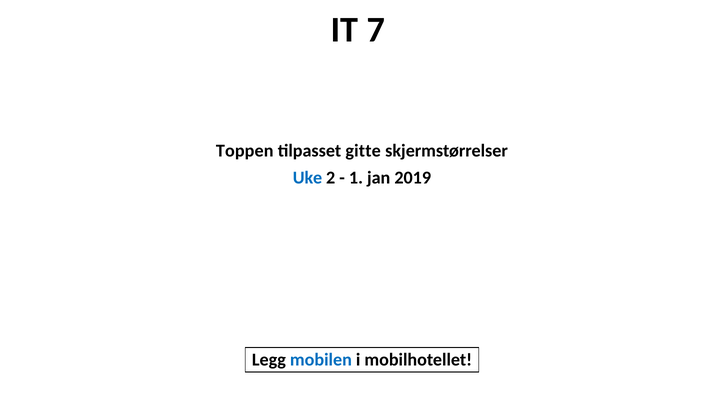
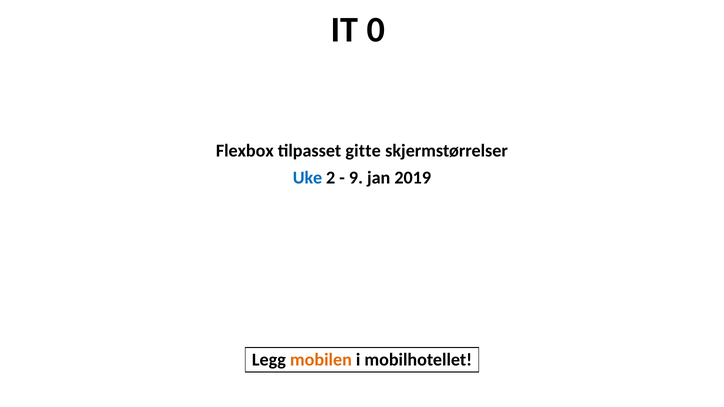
7: 7 -> 0
Toppen: Toppen -> Flexbox
1: 1 -> 9
mobilen colour: blue -> orange
